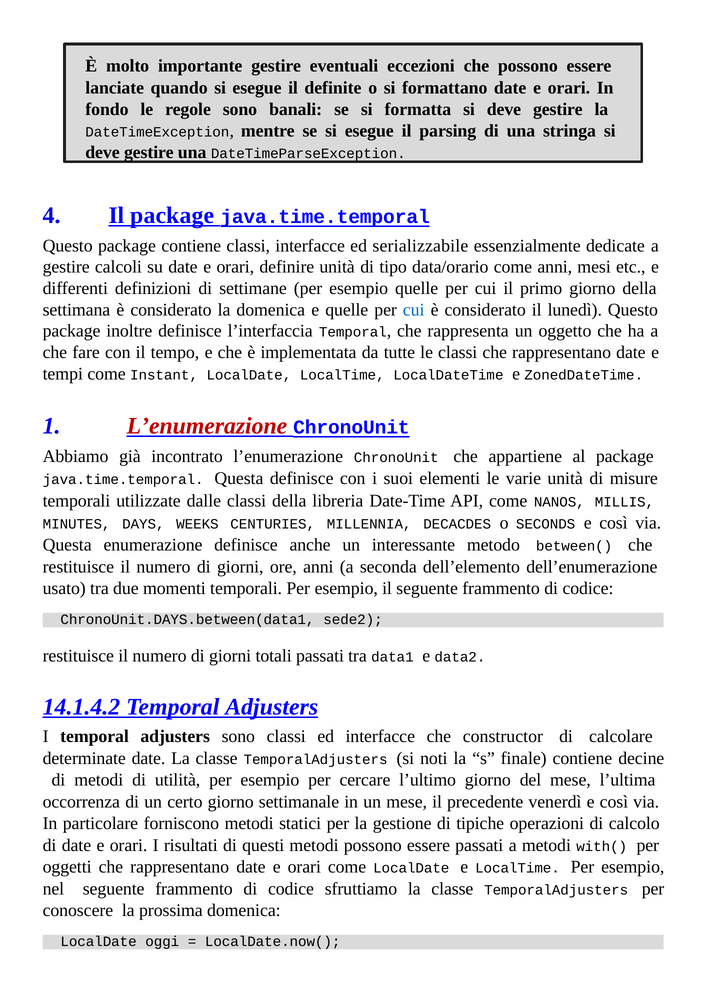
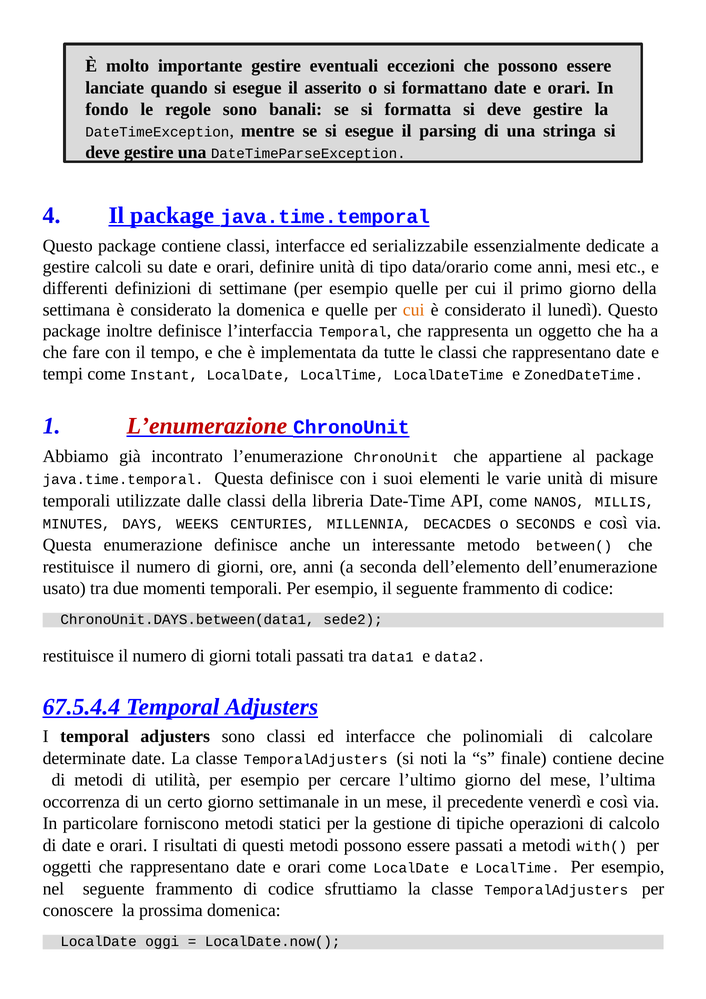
definite: definite -> asserito
cui at (414, 310) colour: blue -> orange
14.1.4.2: 14.1.4.2 -> 67.5.4.4
constructor: constructor -> polinomiali
